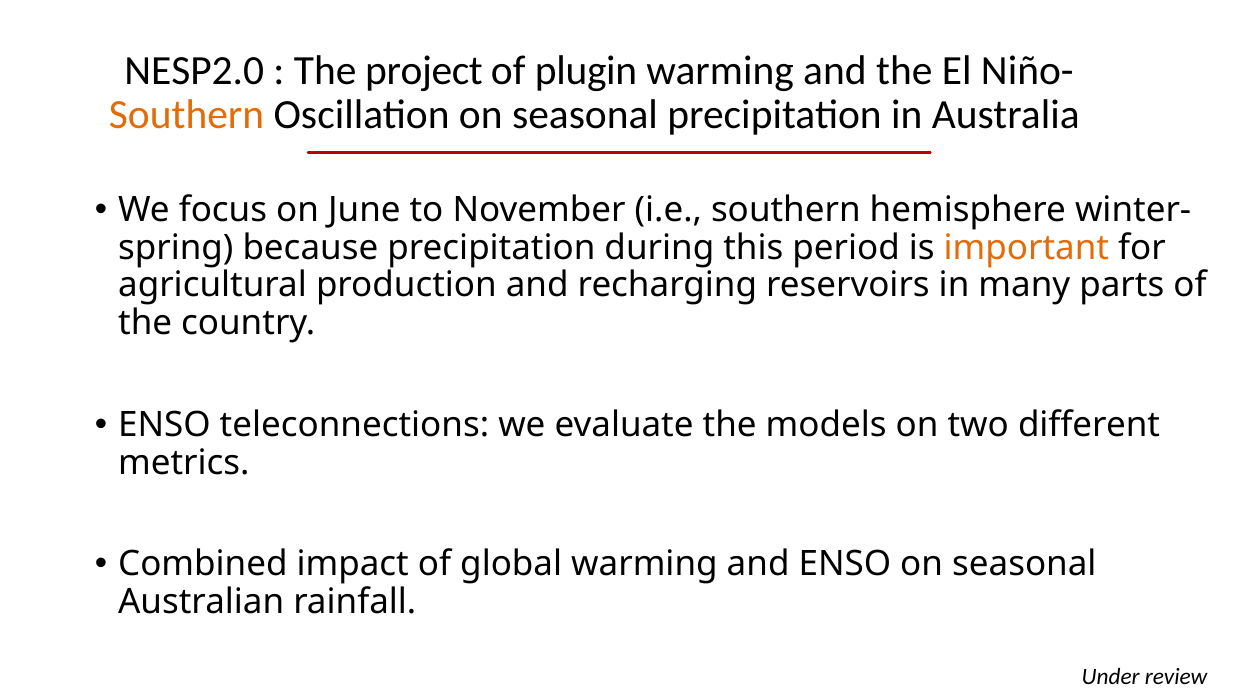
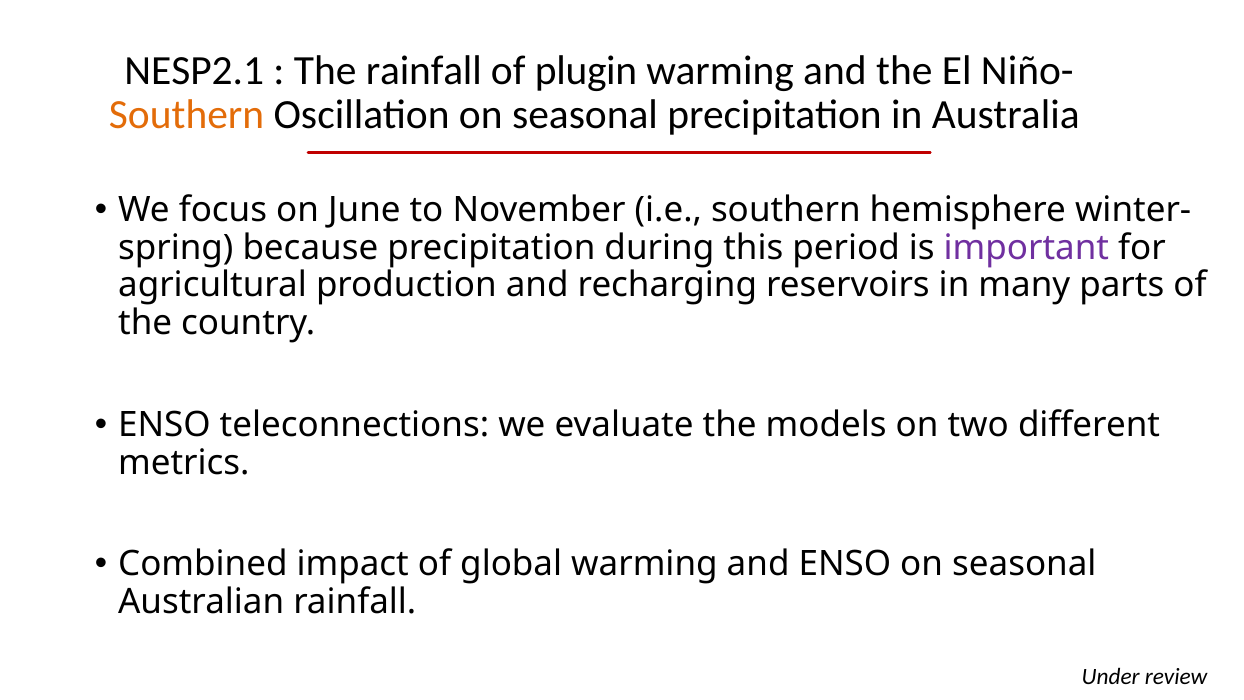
NESP2.0: NESP2.0 -> NESP2.1
The project: project -> rainfall
important colour: orange -> purple
